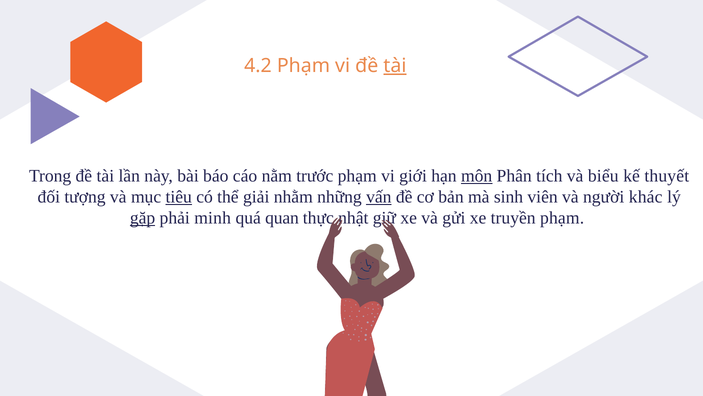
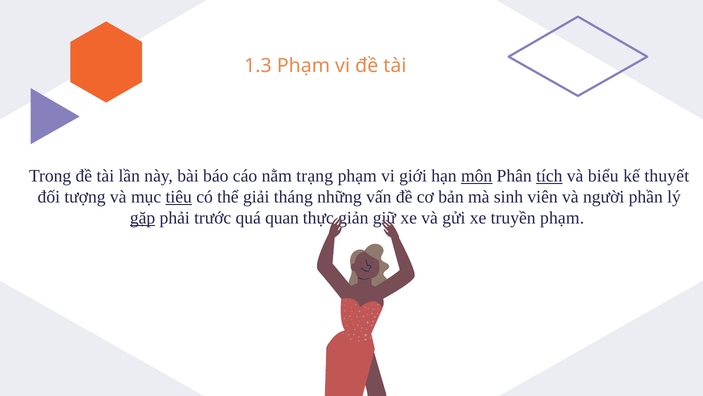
4.2: 4.2 -> 1.3
tài at (395, 66) underline: present -> none
trước: trước -> trạng
tích underline: none -> present
nhằm: nhằm -> tháng
vấn underline: present -> none
khác: khác -> phần
minh: minh -> trước
nhật: nhật -> giản
